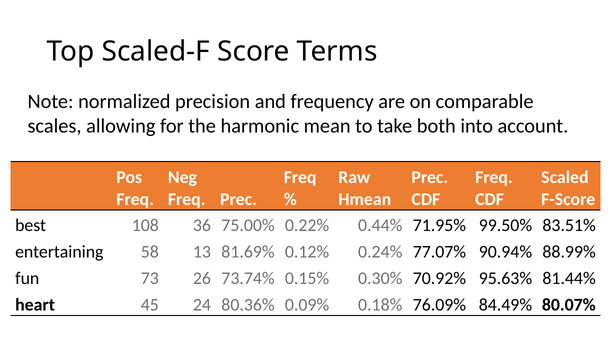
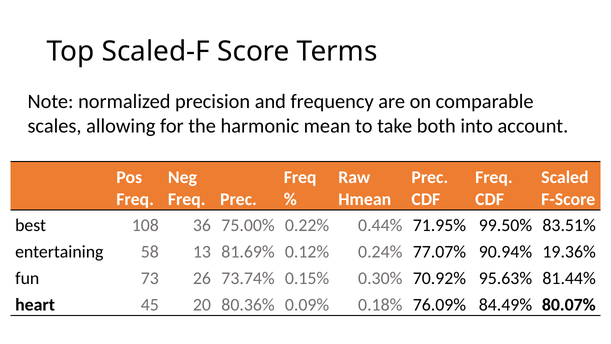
88.99%: 88.99% -> 19.36%
24: 24 -> 20
